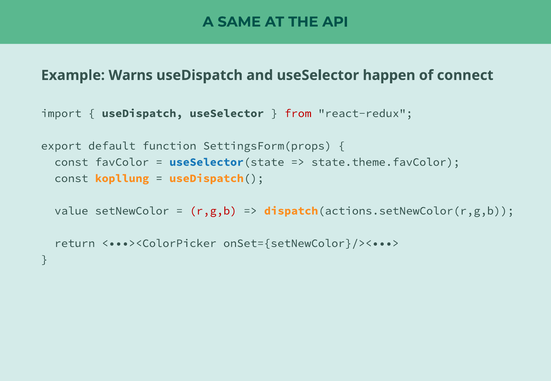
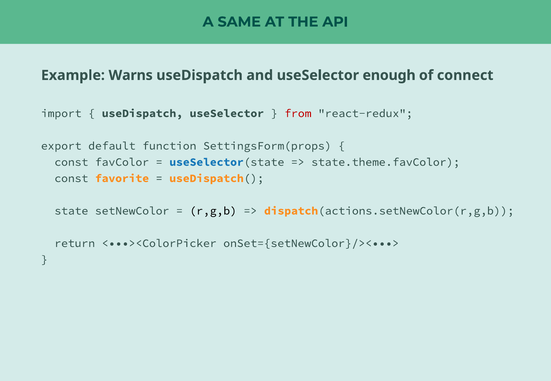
happen: happen -> enough
kopllung: kopllung -> favorite
value: value -> state
r,g,b colour: red -> black
